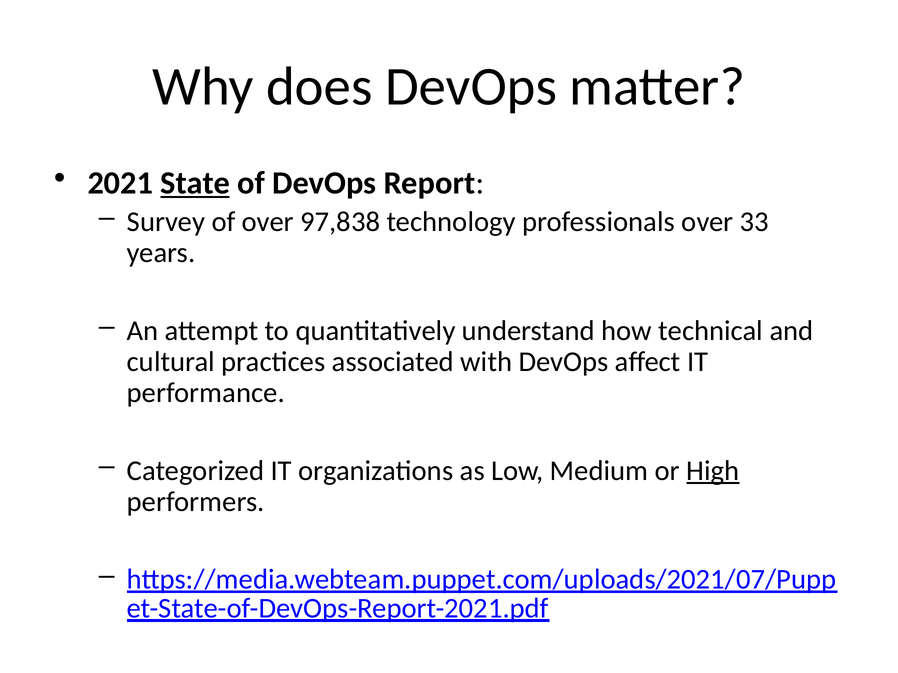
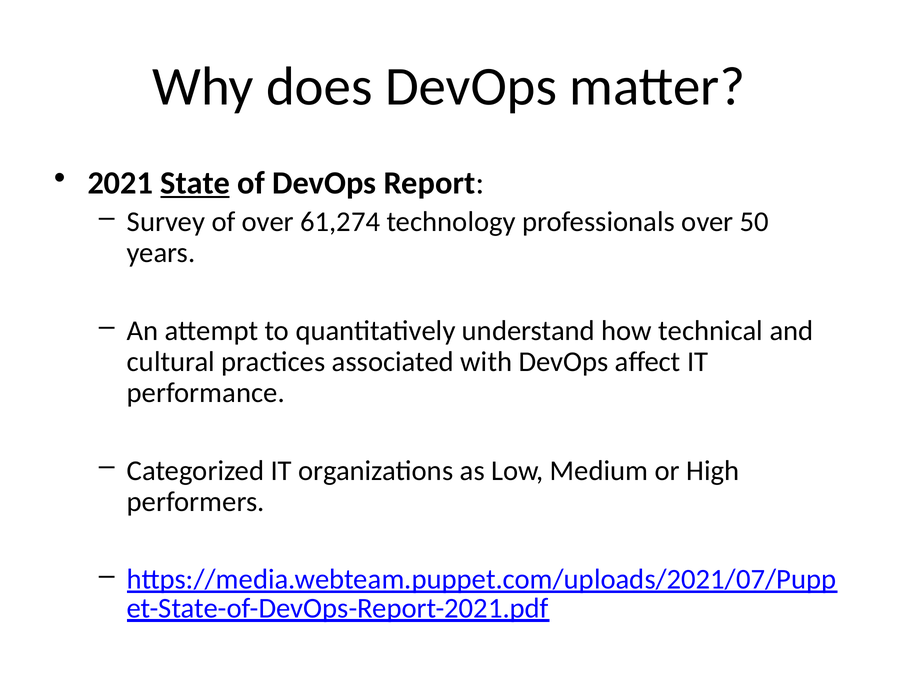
97,838: 97,838 -> 61,274
33: 33 -> 50
High underline: present -> none
